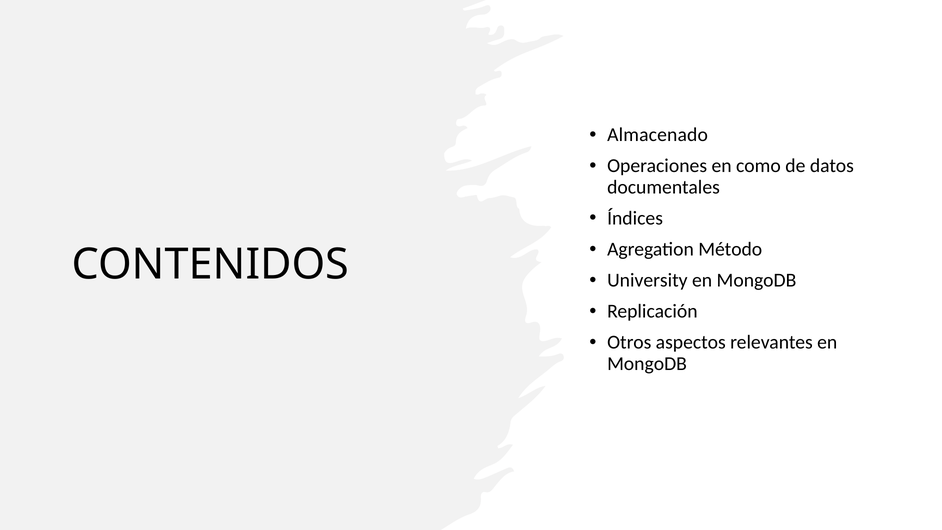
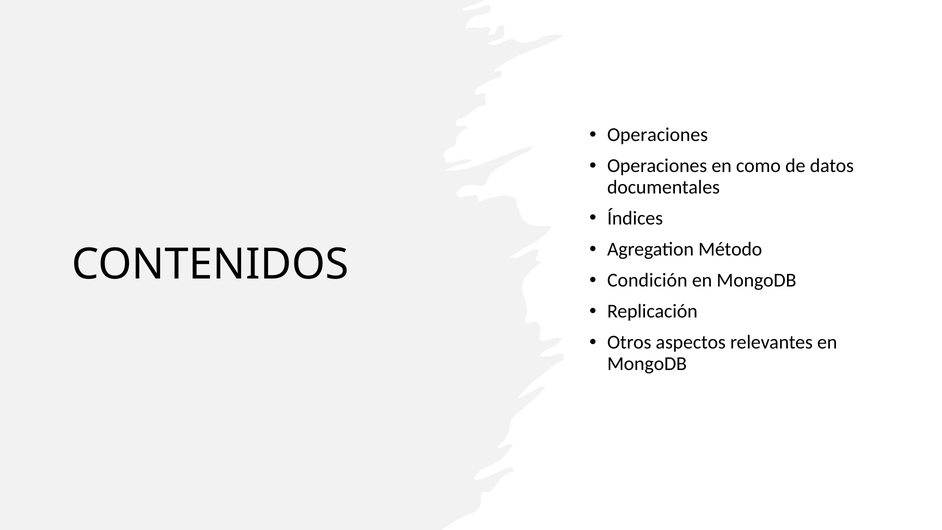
Almacenado at (658, 135): Almacenado -> Operaciones
University: University -> Condición
